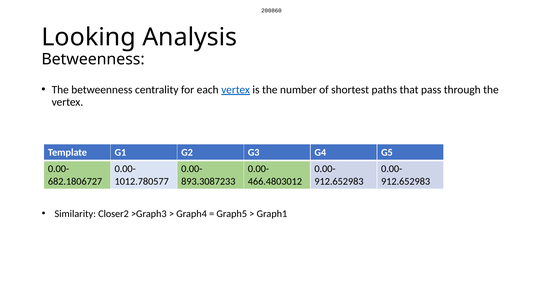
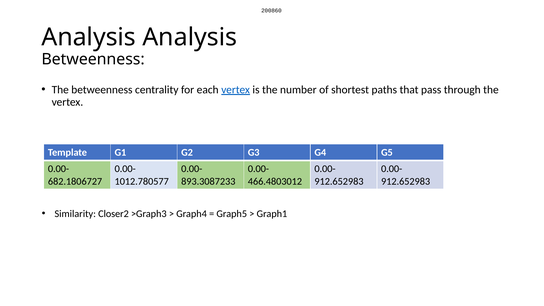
Looking at (89, 37): Looking -> Analysis
